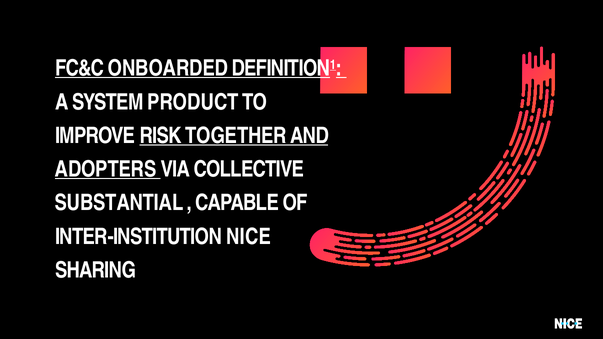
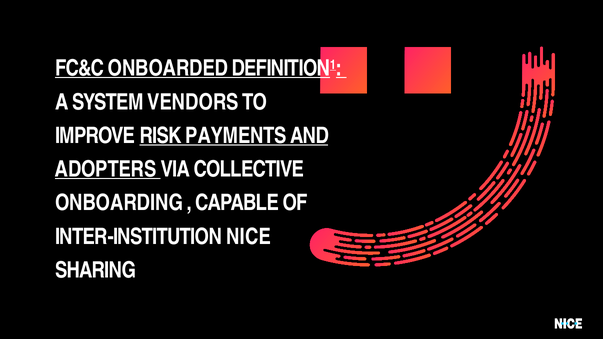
PRODUCT: PRODUCT -> VENDORS
TOGETHER: TOGETHER -> PAYMENTS
SUBSTANTIAL: SUBSTANTIAL -> ONBOARDING
